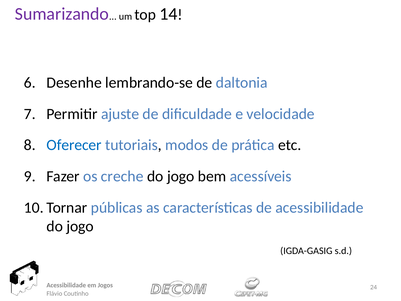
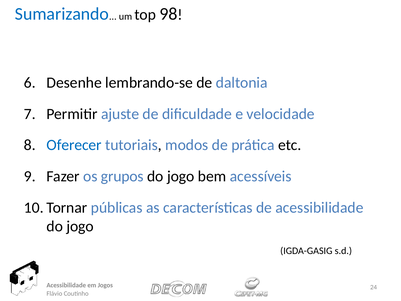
Sumarizando colour: purple -> blue
14: 14 -> 98
creche: creche -> grupos
